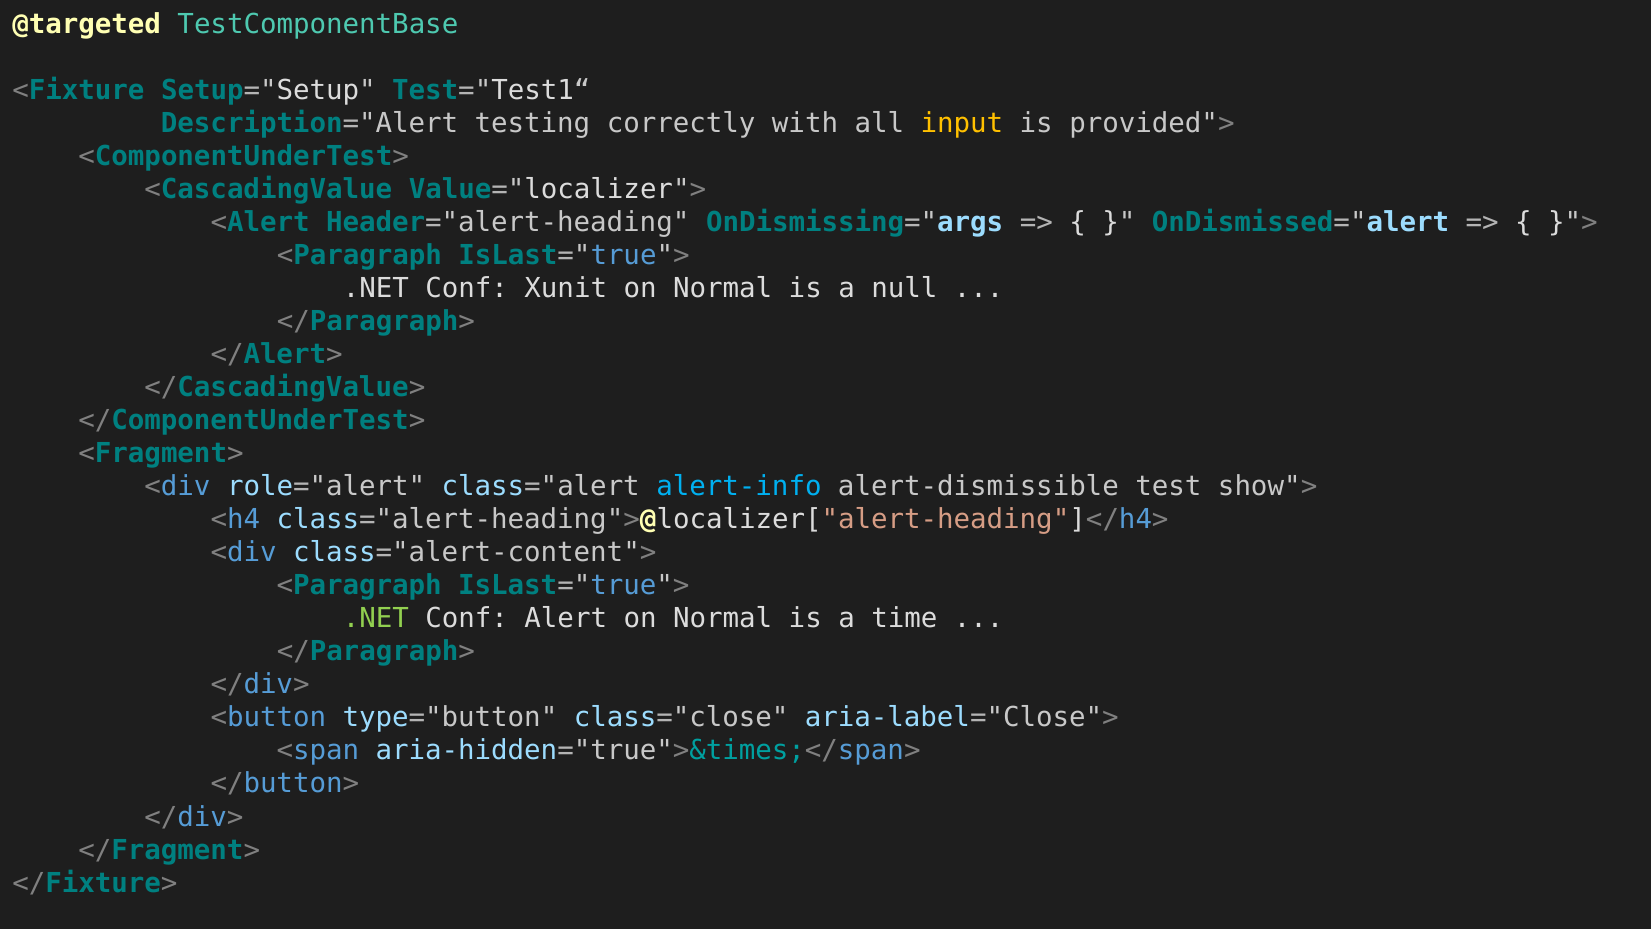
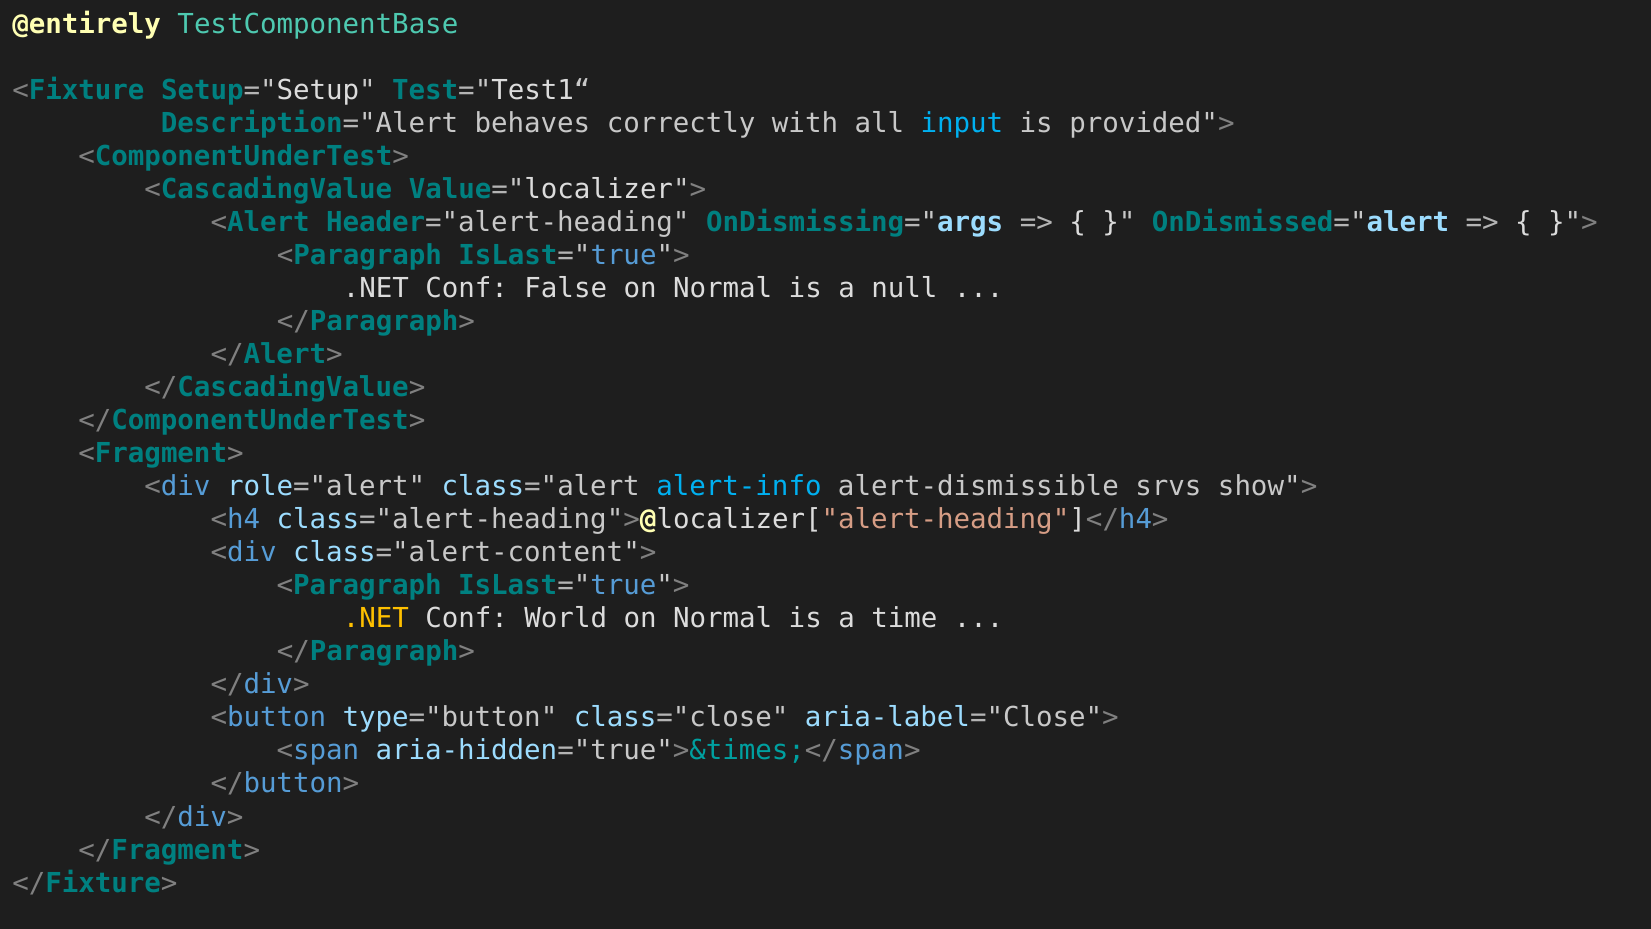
@targeted: @targeted -> @entirely
testing: testing -> behaves
input colour: yellow -> light blue
Xunit: Xunit -> False
test: test -> srvs
.NET at (376, 619) colour: light green -> yellow
Alert: Alert -> World
